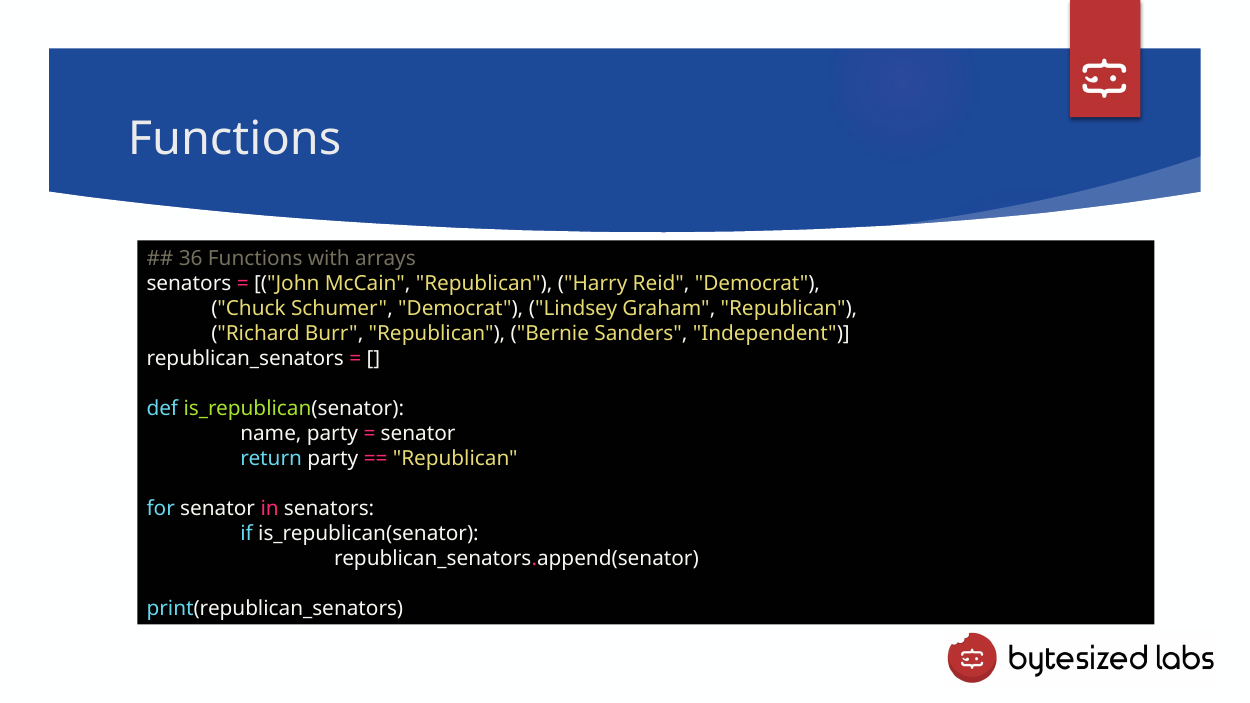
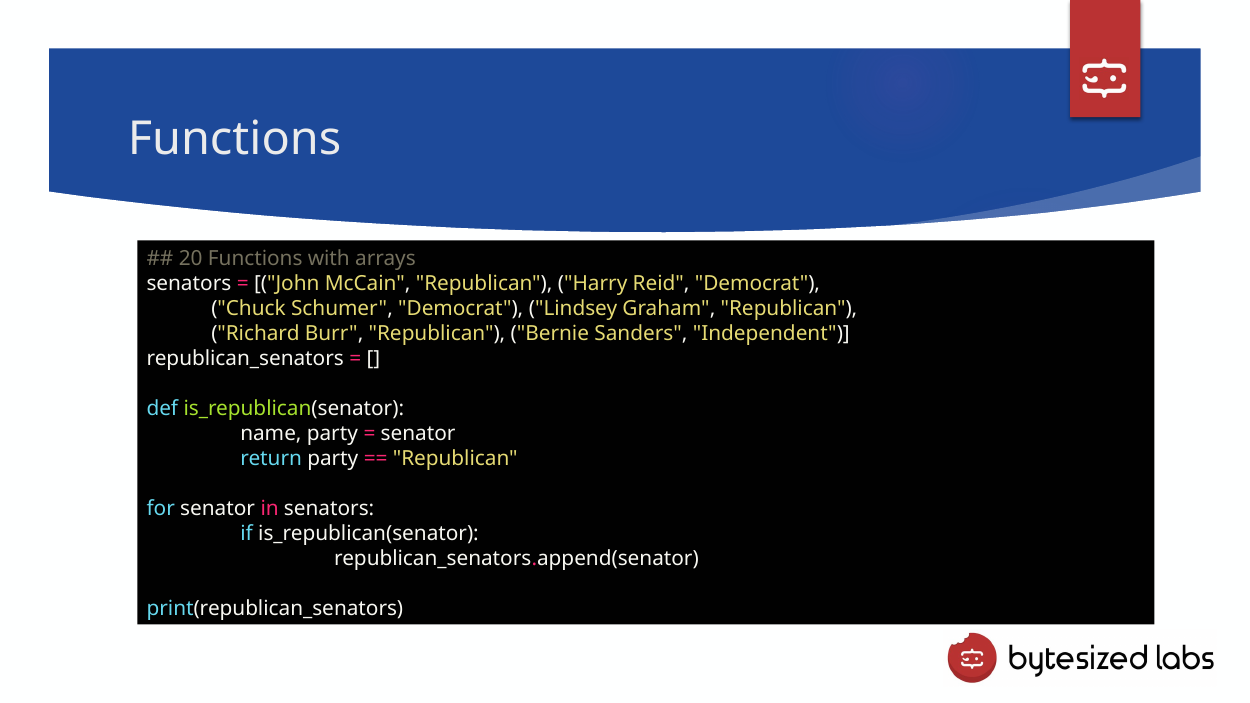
36: 36 -> 20
